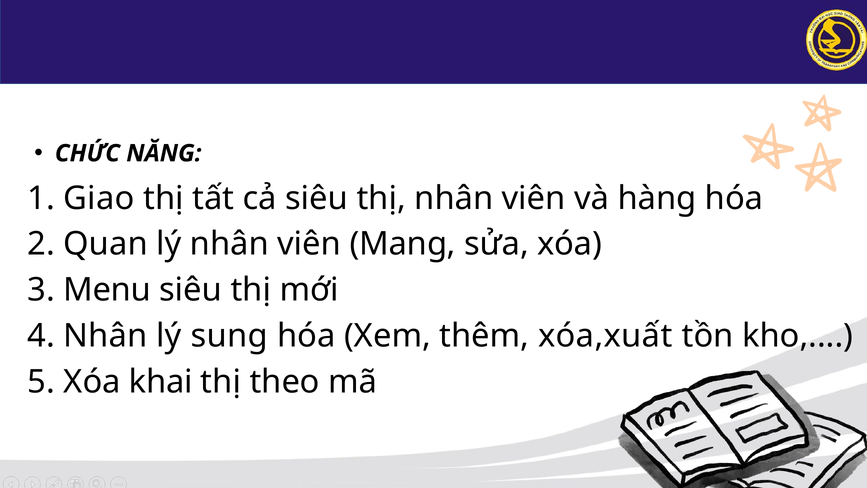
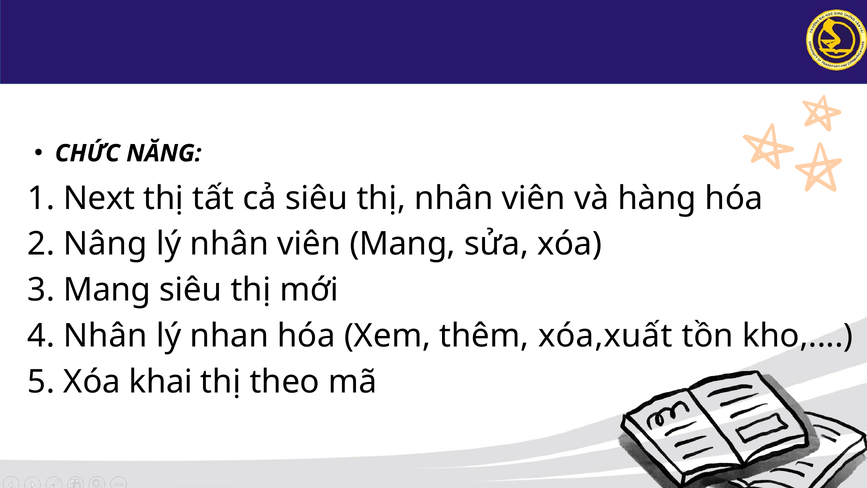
Giao: Giao -> Next
Quan: Quan -> Nâng
3 Menu: Menu -> Mang
sung: sung -> nhan
